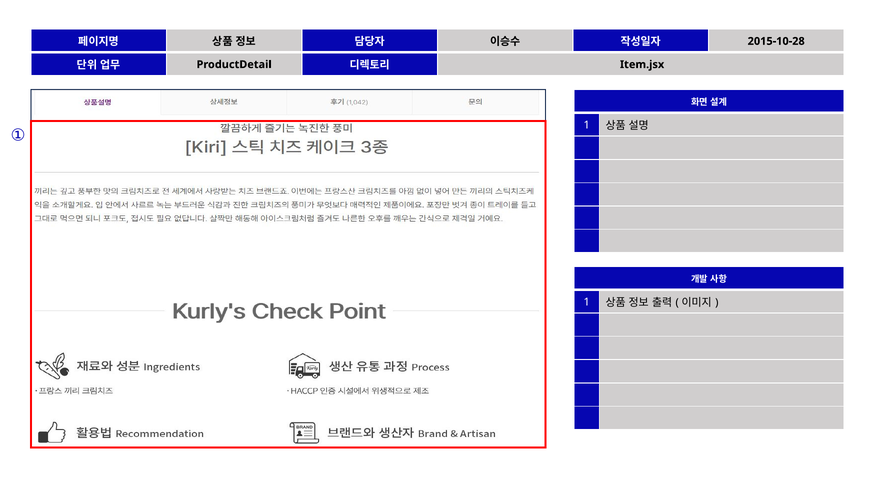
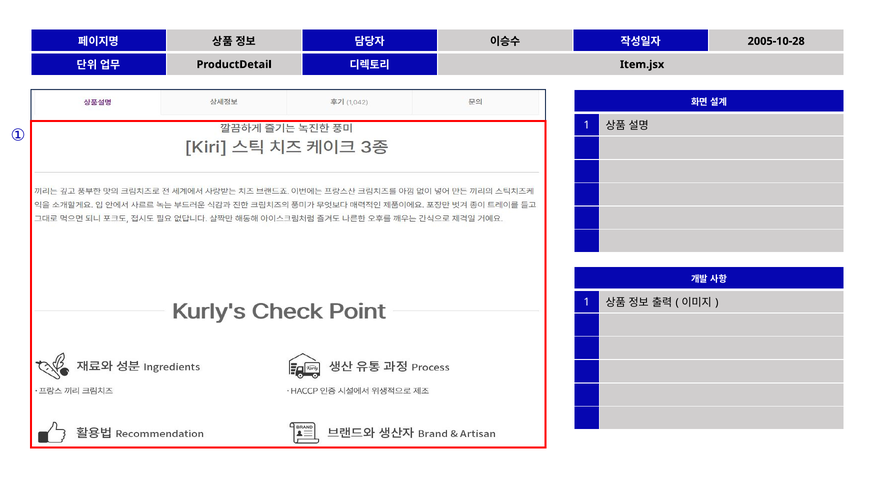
2015-10-28: 2015-10-28 -> 2005-10-28
